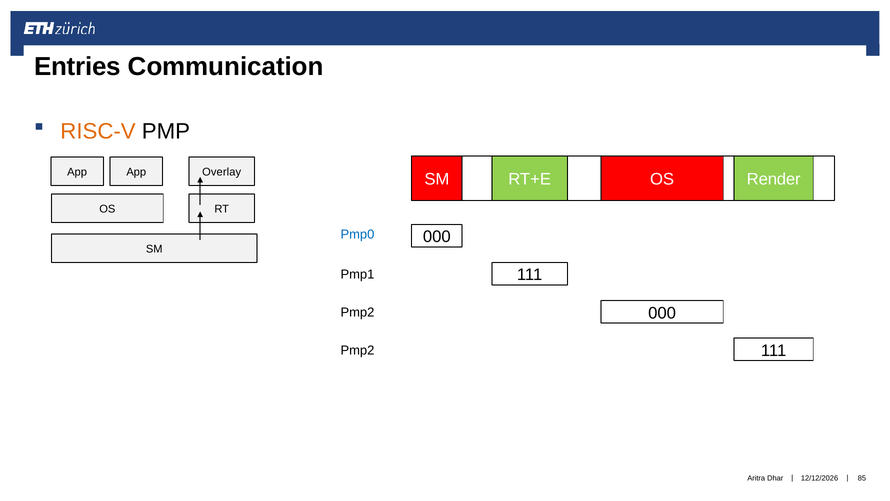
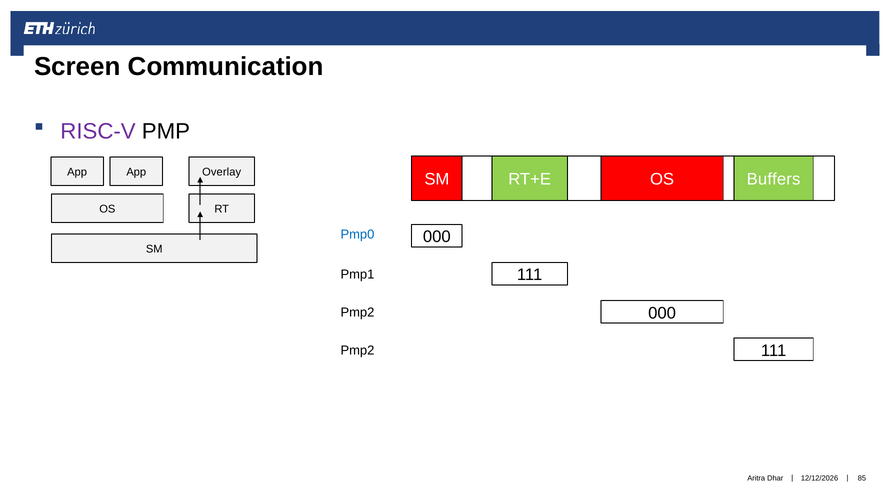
Entries: Entries -> Screen
RISC-V colour: orange -> purple
Render: Render -> Buffers
